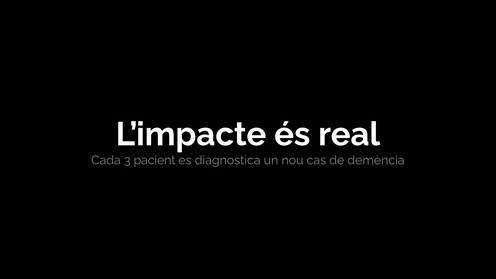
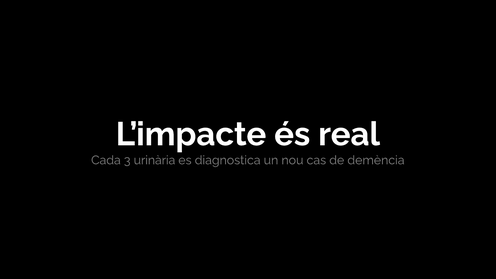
pacient: pacient -> urinària
